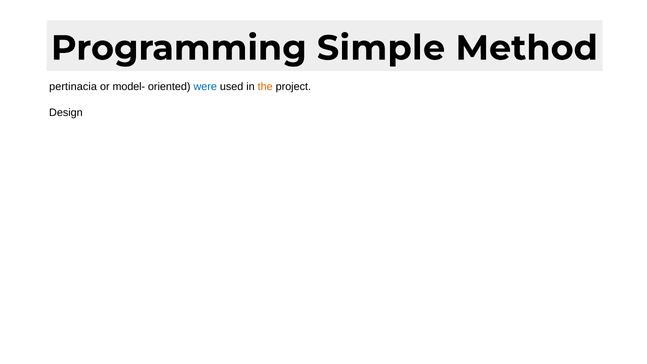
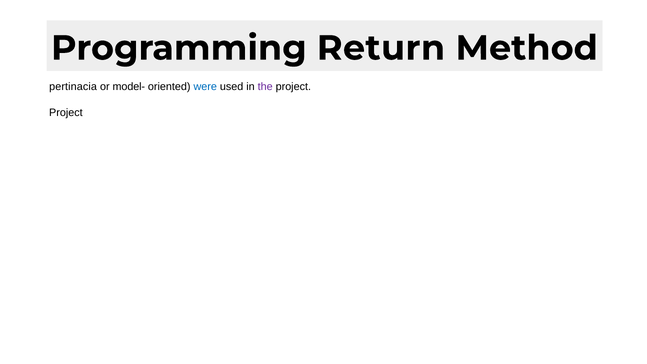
Simple: Simple -> Return
the colour: orange -> purple
Design at (66, 113): Design -> Project
